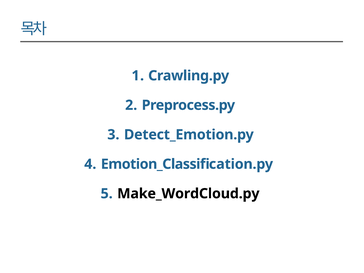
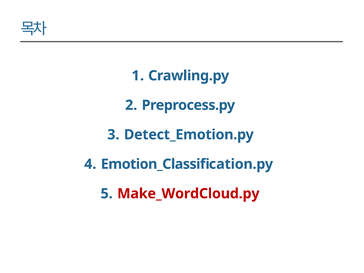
Make_WordCloud.py colour: black -> red
